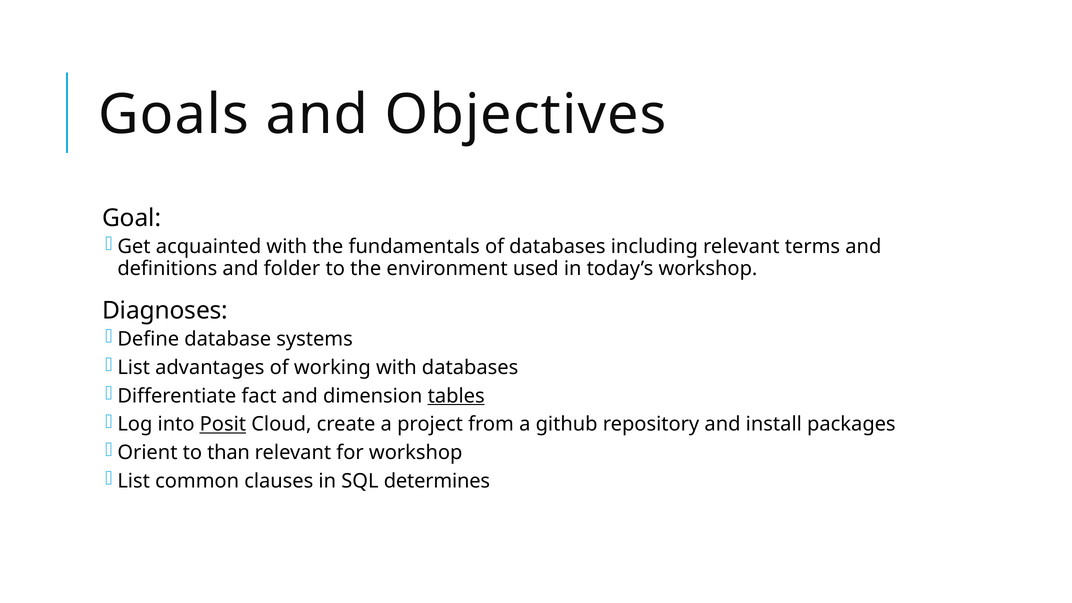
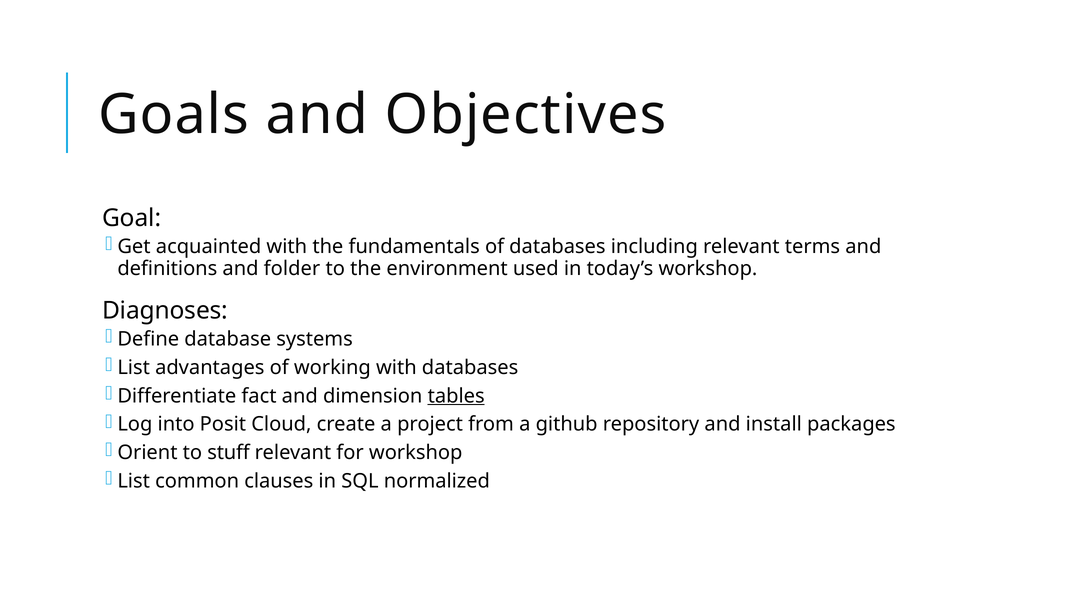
Posit underline: present -> none
than: than -> stuff
determines: determines -> normalized
